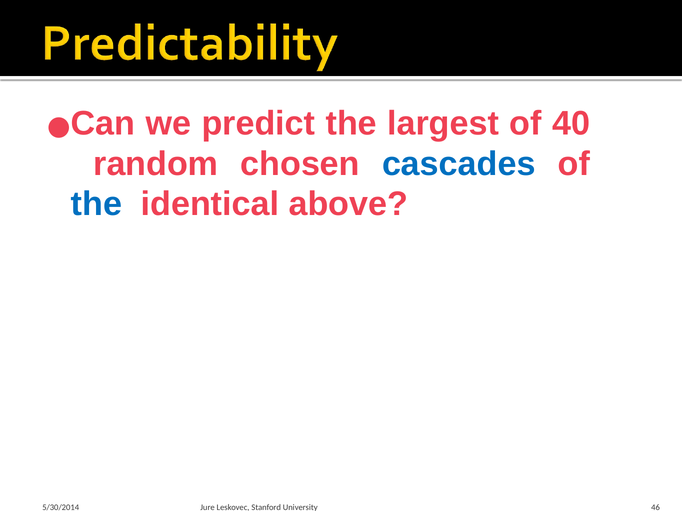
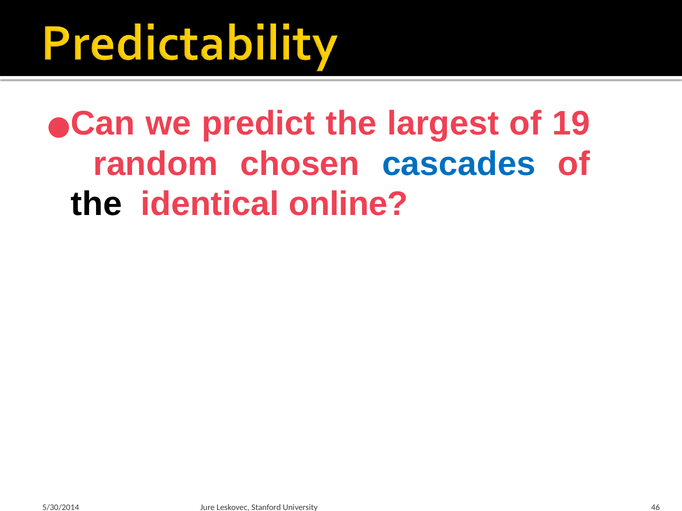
40: 40 -> 19
the at (96, 204) colour: blue -> black
above: above -> online
